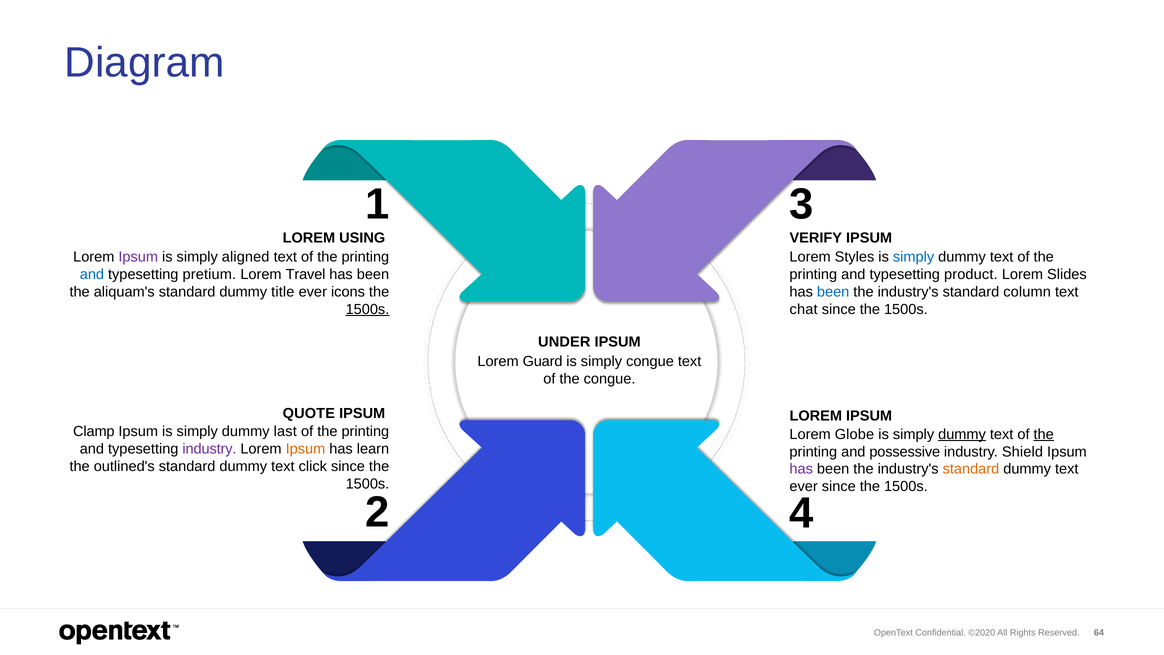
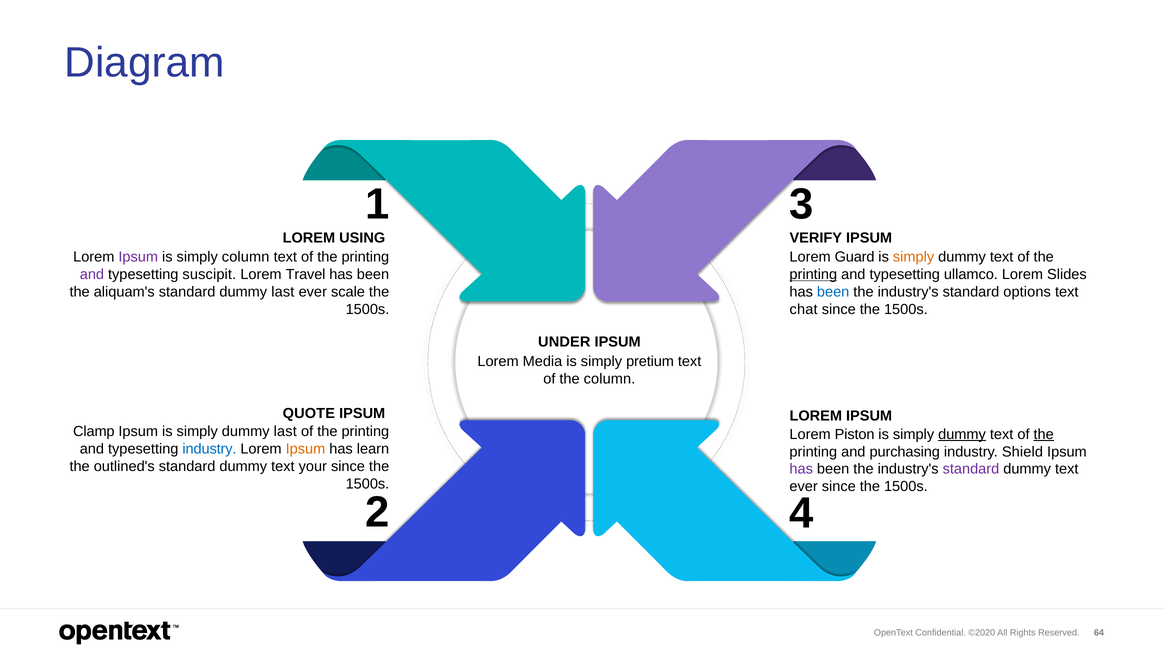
simply aligned: aligned -> column
Styles: Styles -> Guard
simply at (914, 257) colour: blue -> orange
and at (92, 274) colour: blue -> purple
pretium: pretium -> suscipit
printing at (813, 274) underline: none -> present
product: product -> ullamco
standard dummy title: title -> last
icons: icons -> scale
column: column -> options
1500s at (367, 309) underline: present -> none
Guard: Guard -> Media
simply congue: congue -> pretium
the congue: congue -> column
Globe: Globe -> Piston
industry at (209, 449) colour: purple -> blue
possessive: possessive -> purchasing
click: click -> your
standard at (971, 469) colour: orange -> purple
